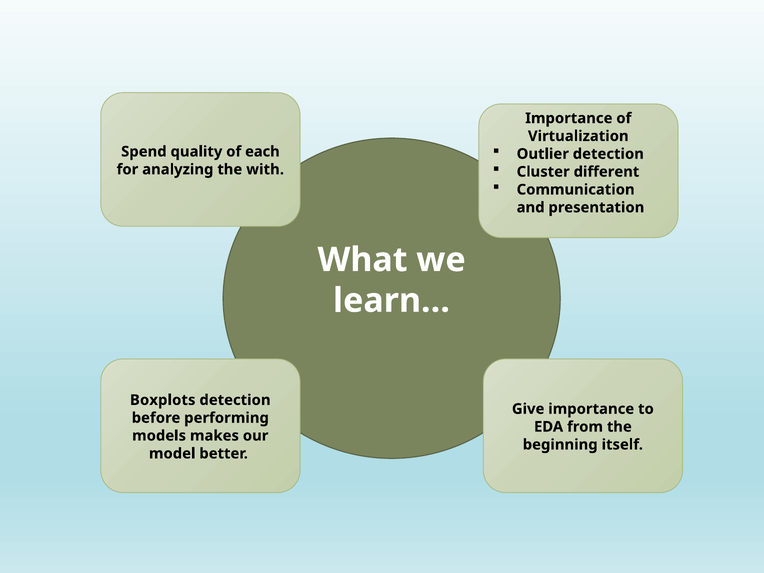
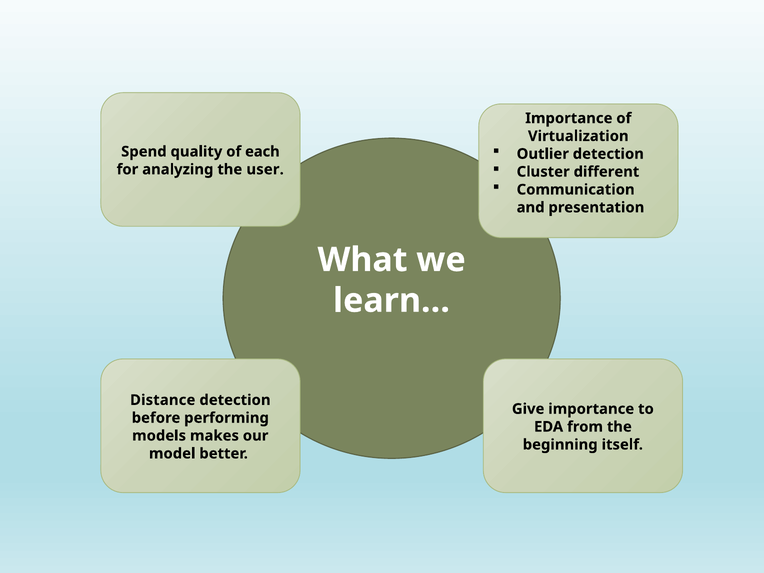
with: with -> user
Boxplots: Boxplots -> Distance
